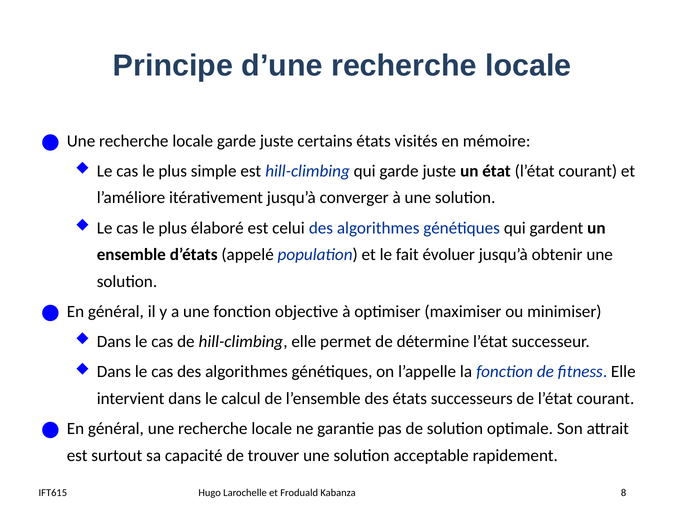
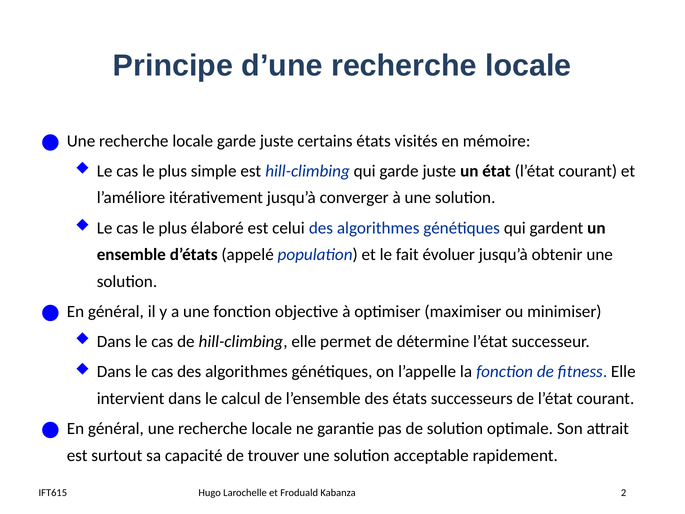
8: 8 -> 2
